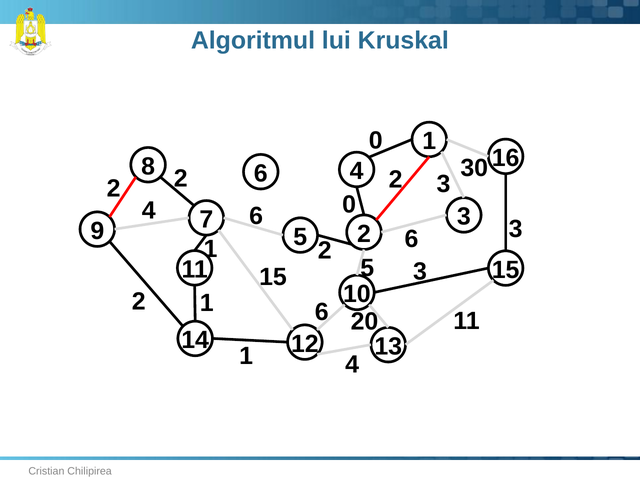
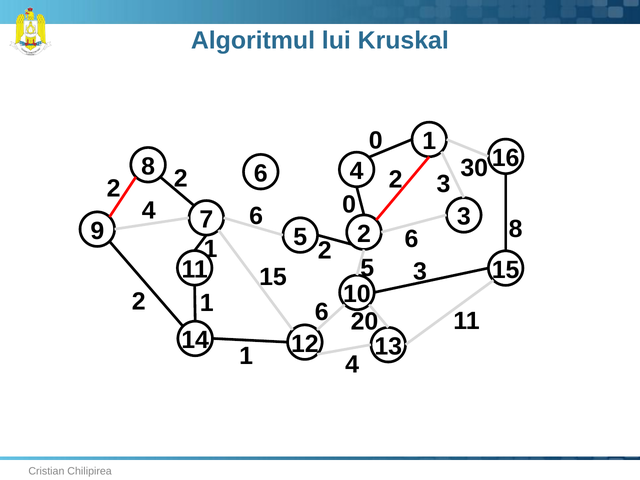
3 at (516, 229): 3 -> 8
